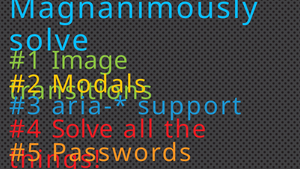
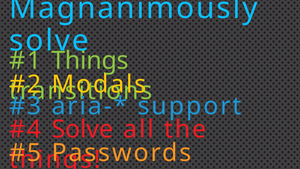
Image at (90, 61): Image -> Things
